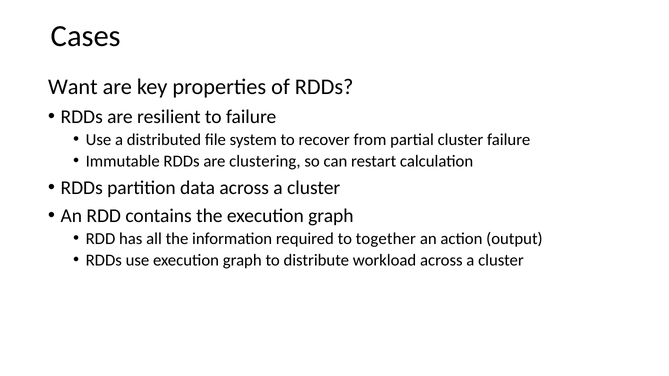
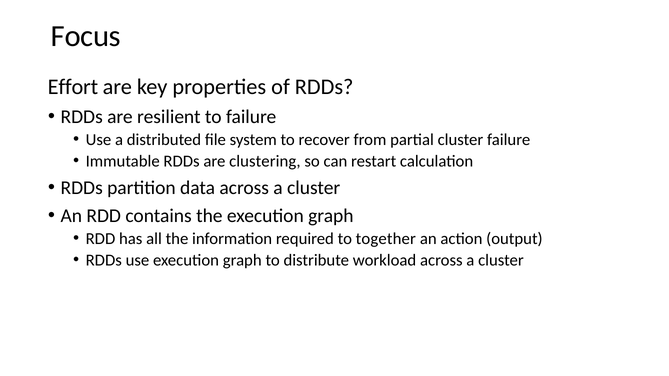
Cases: Cases -> Focus
Want: Want -> Effort
